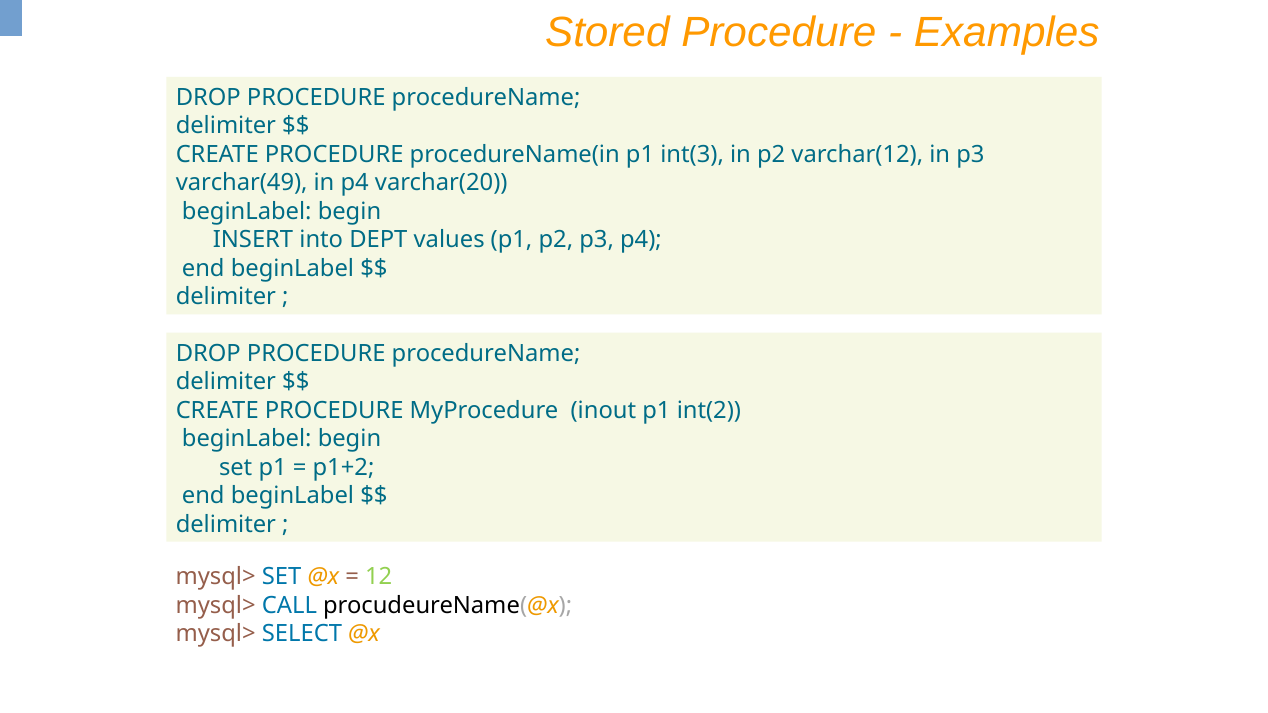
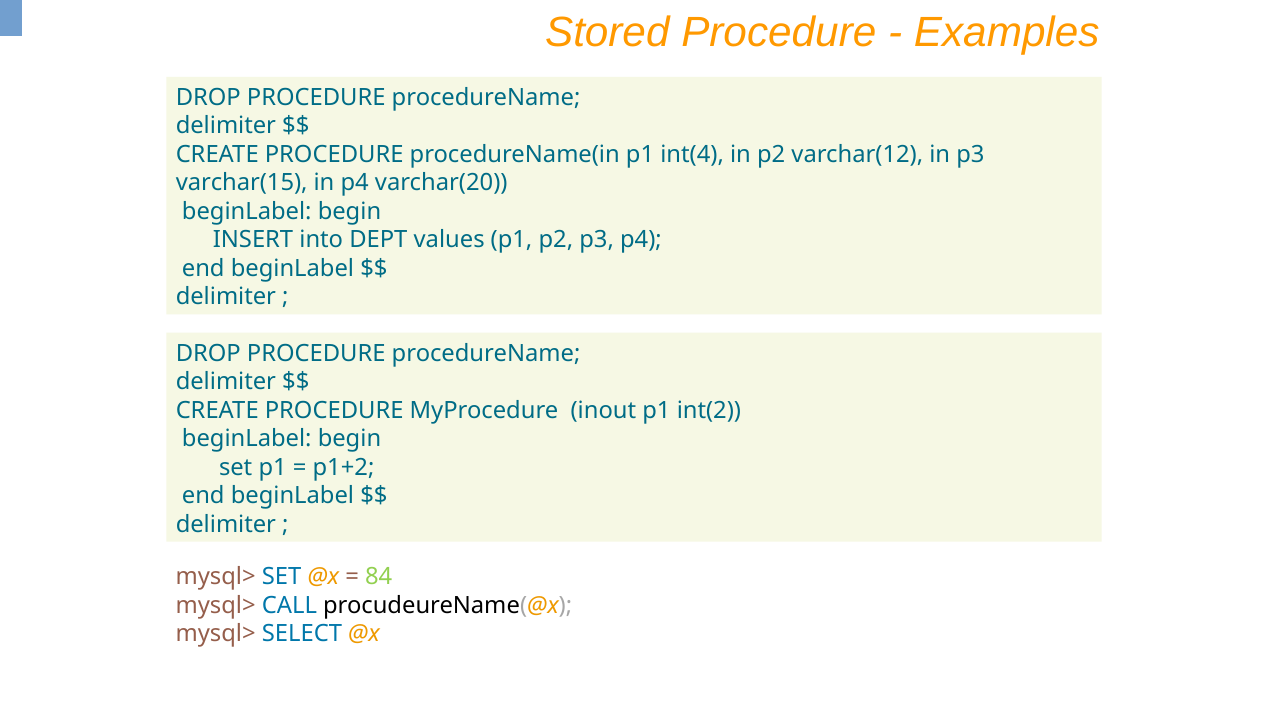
int(3: int(3 -> int(4
varchar(49: varchar(49 -> varchar(15
12: 12 -> 84
